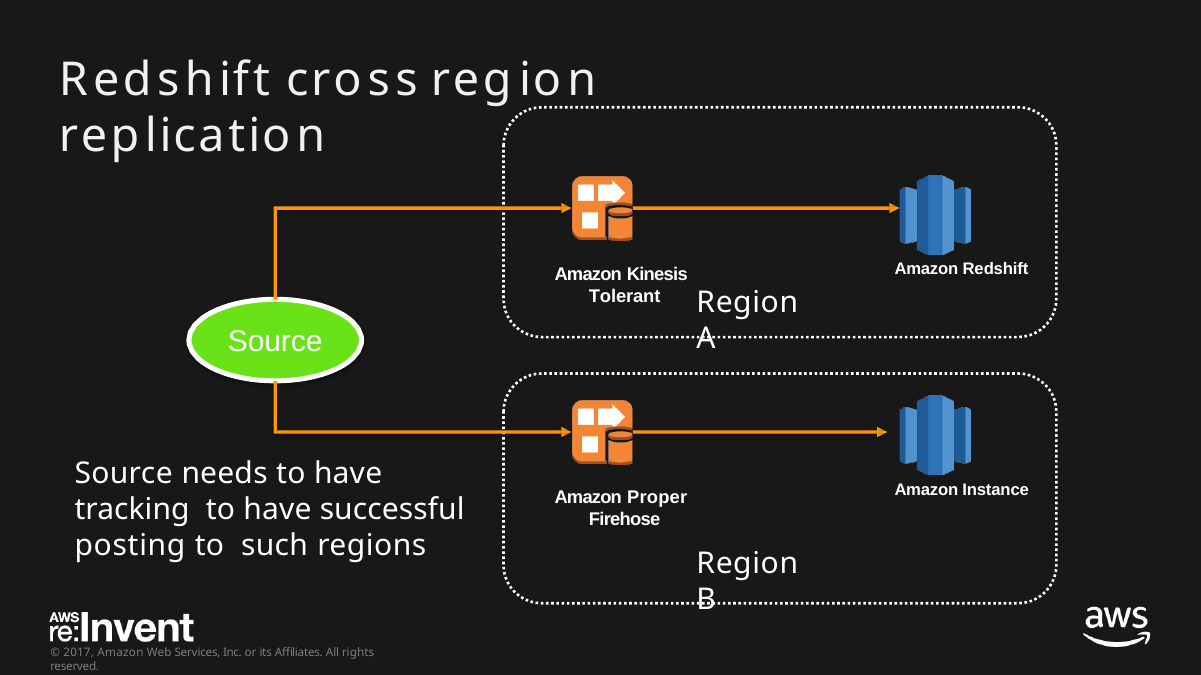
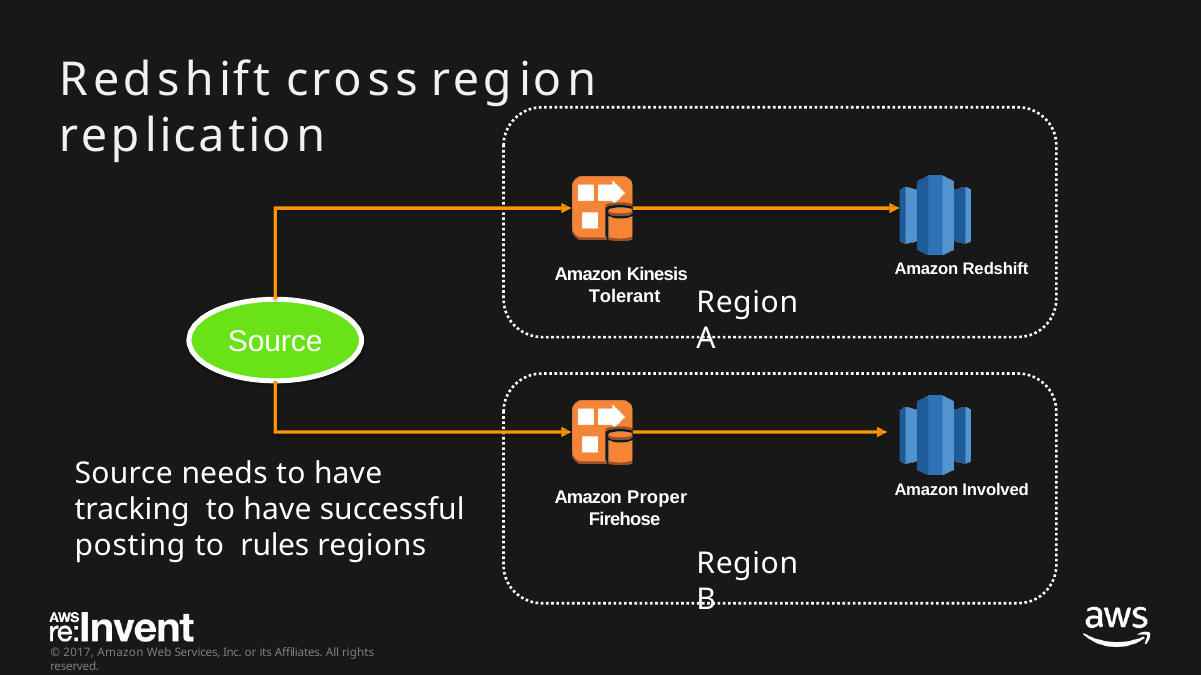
Instance: Instance -> Involved
such: such -> rules
